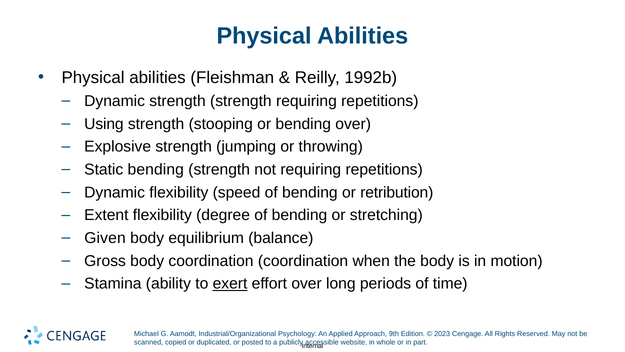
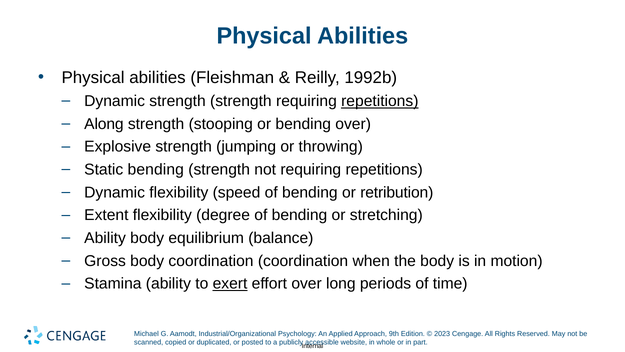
repetitions at (380, 101) underline: none -> present
Using: Using -> Along
Given at (105, 238): Given -> Ability
